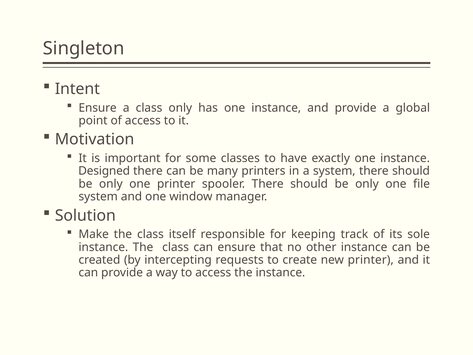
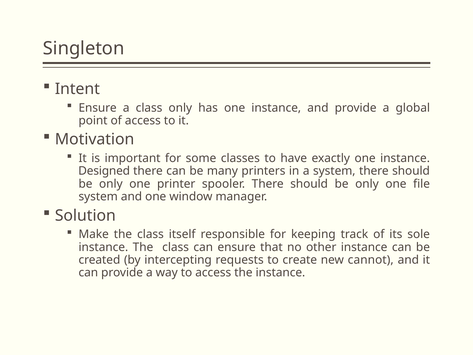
new printer: printer -> cannot
